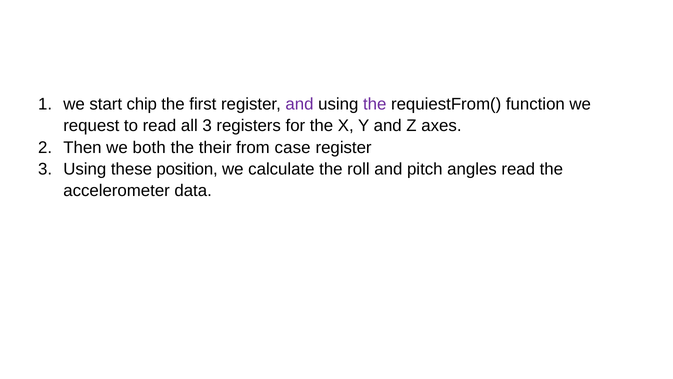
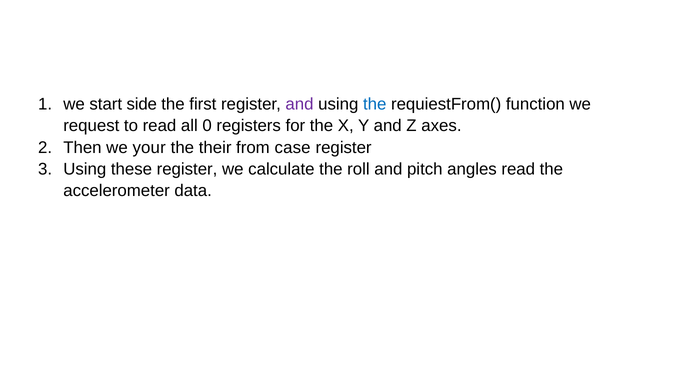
chip: chip -> side
the at (375, 104) colour: purple -> blue
all 3: 3 -> 0
both: both -> your
these position: position -> register
